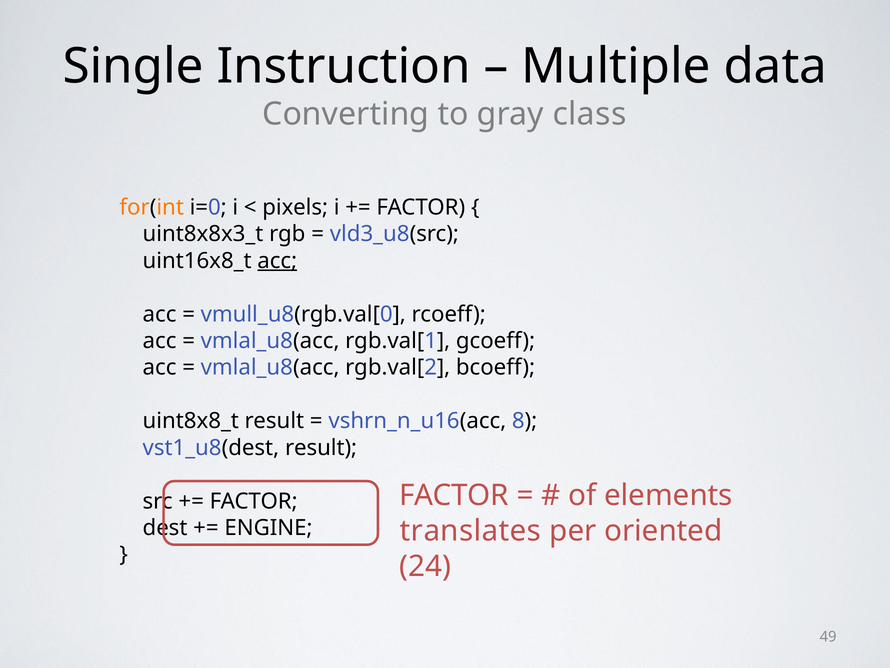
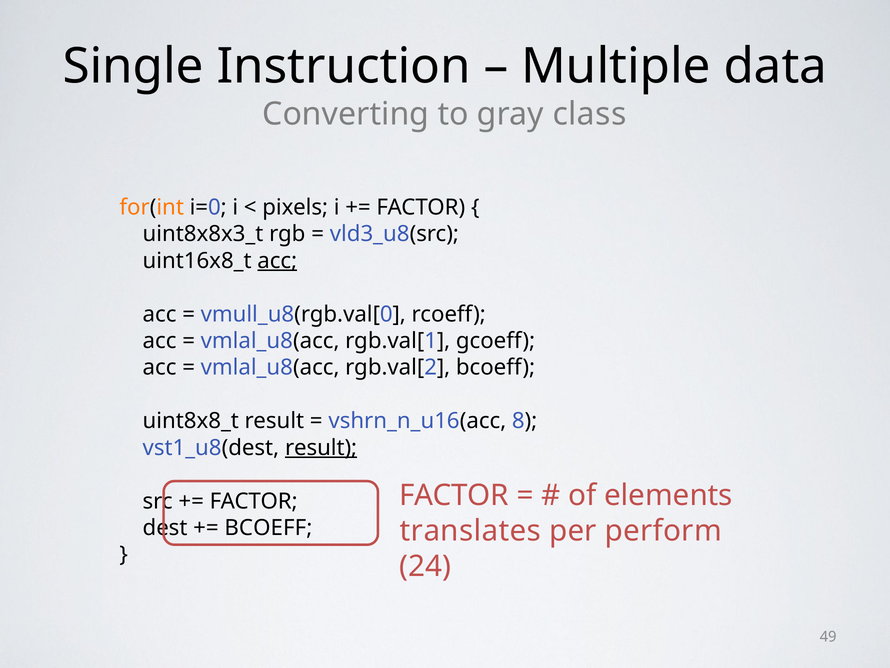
result at (321, 447) underline: none -> present
ENGINE at (268, 528): ENGINE -> BCOEFF
oriented: oriented -> perform
